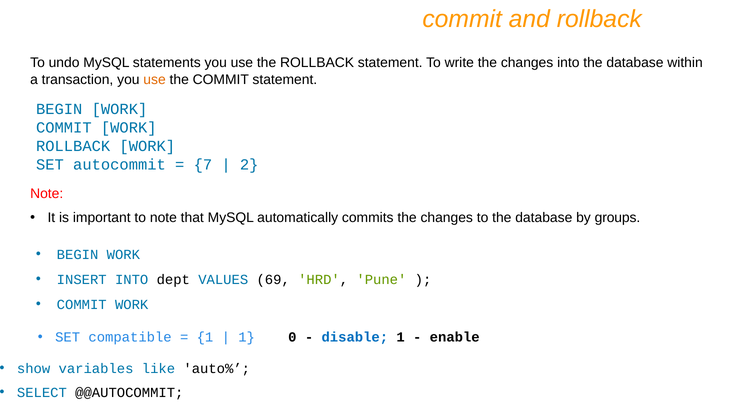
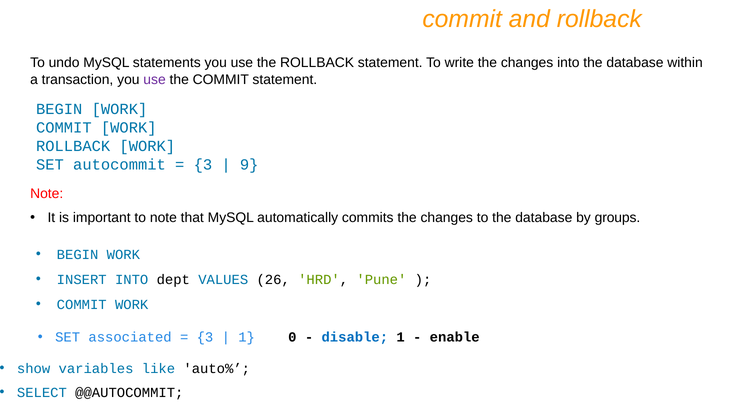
use at (155, 80) colour: orange -> purple
7 at (203, 165): 7 -> 3
2: 2 -> 9
69: 69 -> 26
compatible: compatible -> associated
1 at (205, 338): 1 -> 3
